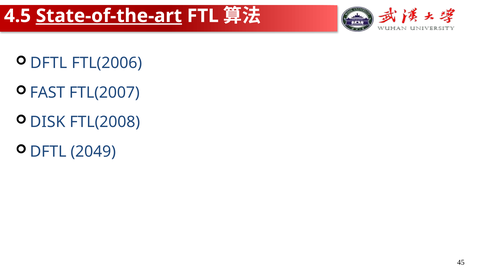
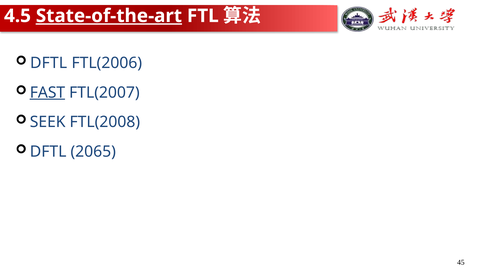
FAST underline: none -> present
DISK: DISK -> SEEK
2049: 2049 -> 2065
